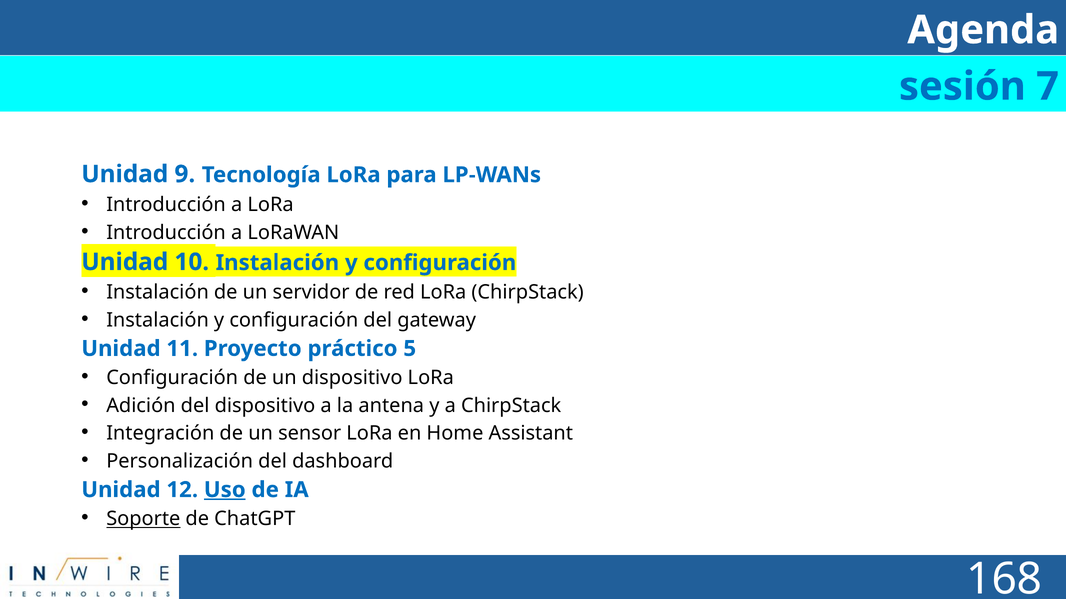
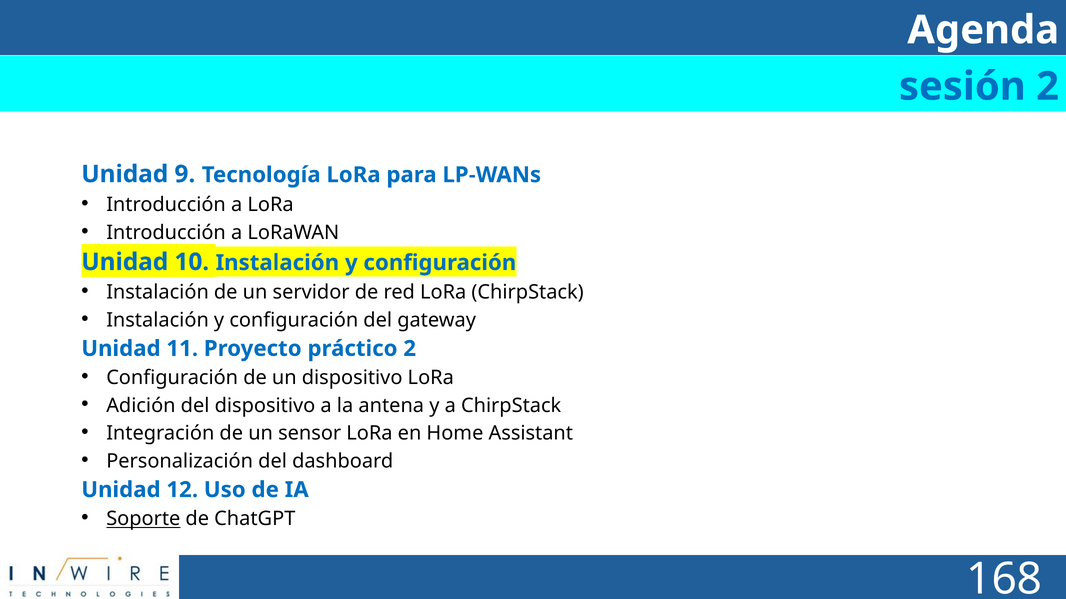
sesión 7: 7 -> 2
práctico 5: 5 -> 2
Uso underline: present -> none
